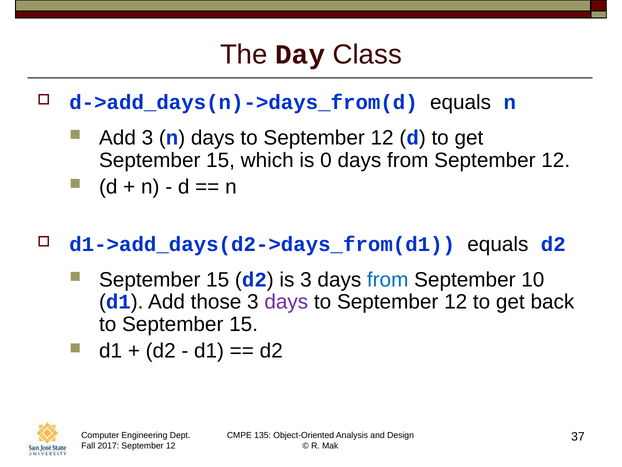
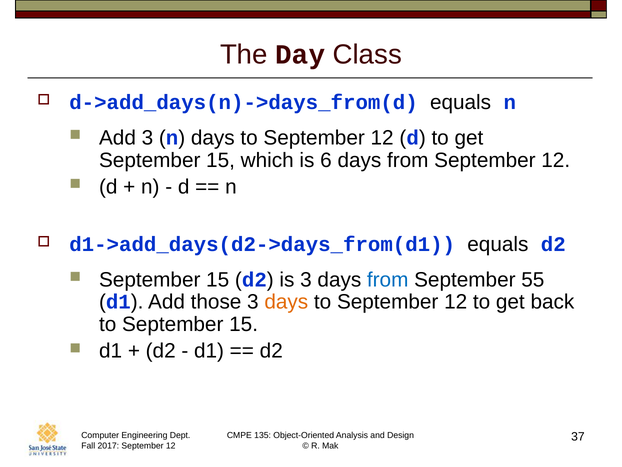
0: 0 -> 6
10: 10 -> 55
days at (286, 302) colour: purple -> orange
